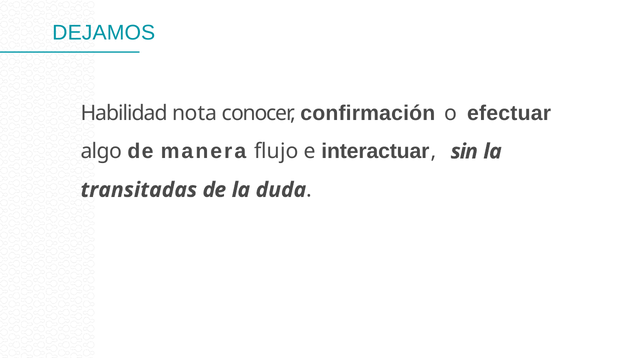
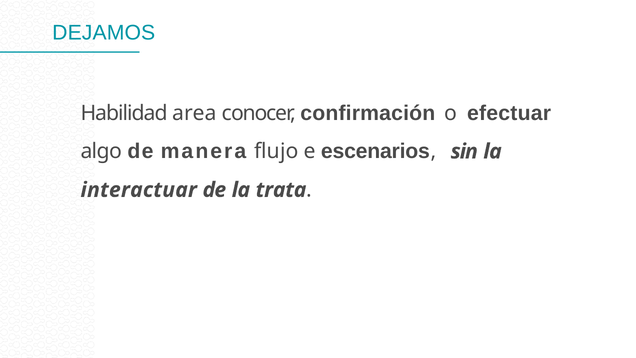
nota: nota -> area
interactuar: interactuar -> escenarios
transitadas: transitadas -> interactuar
duda: duda -> trata
